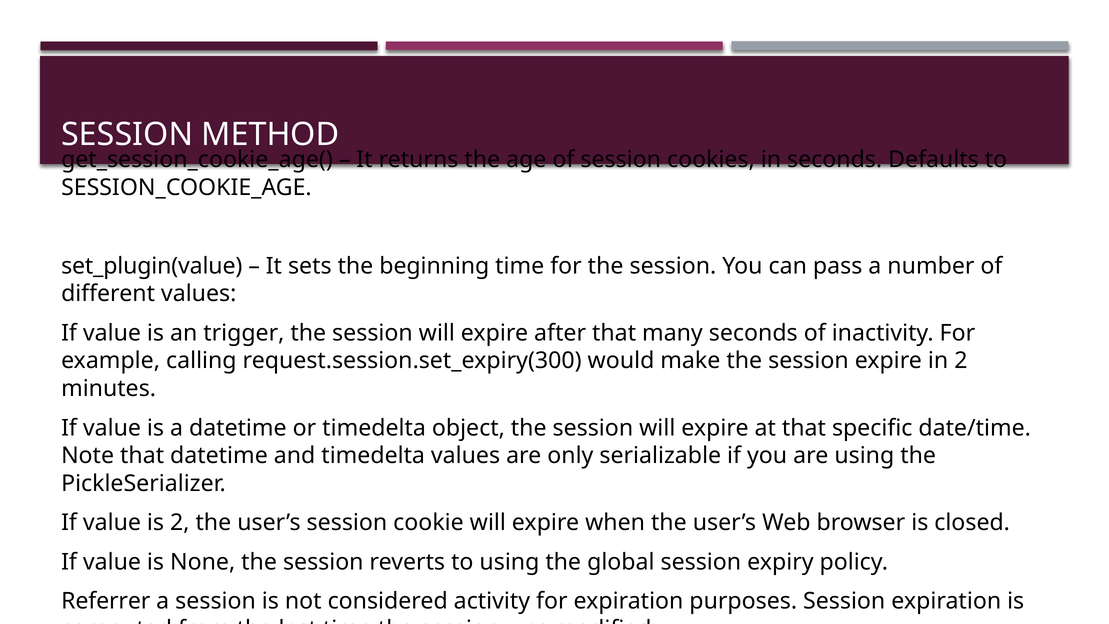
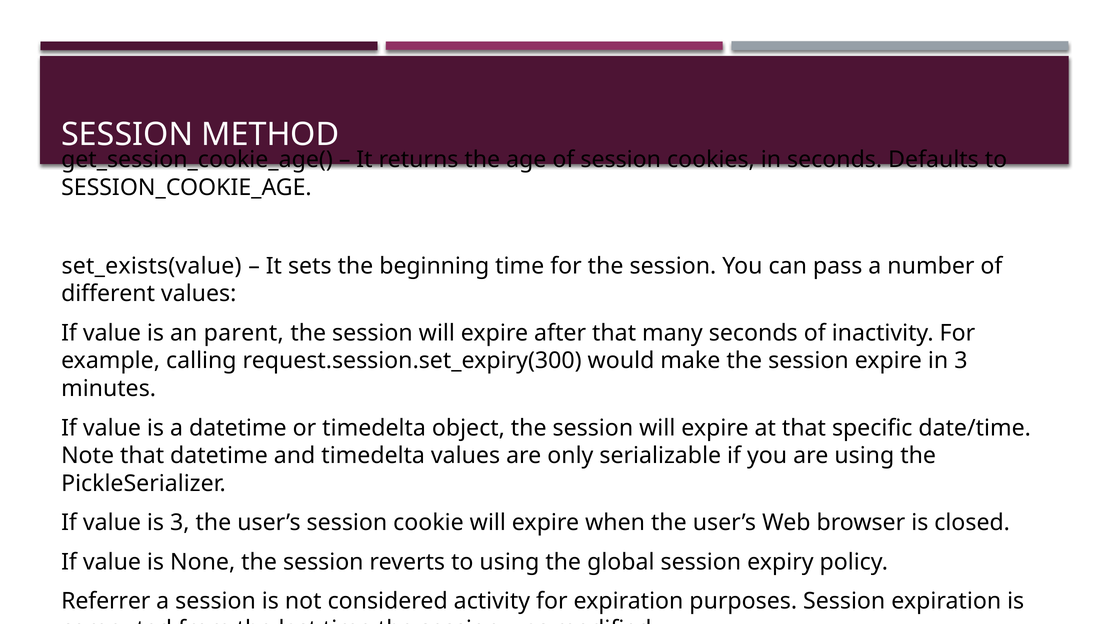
set_plugin(value: set_plugin(value -> set_exists(value
trigger: trigger -> parent
in 2: 2 -> 3
is 2: 2 -> 3
